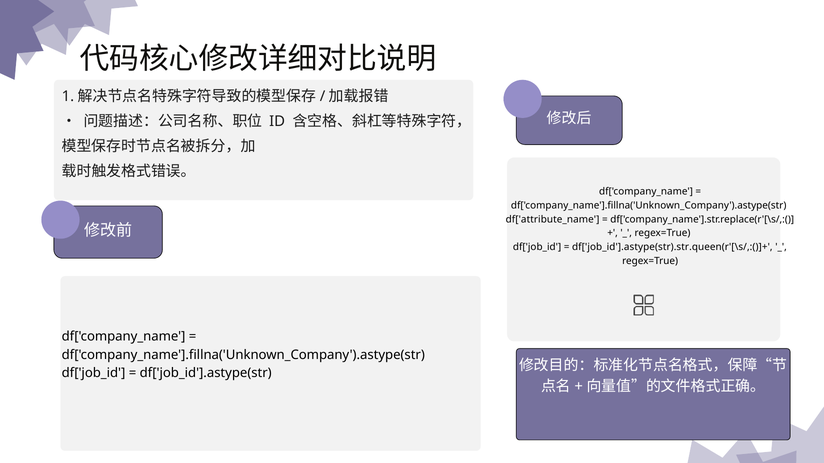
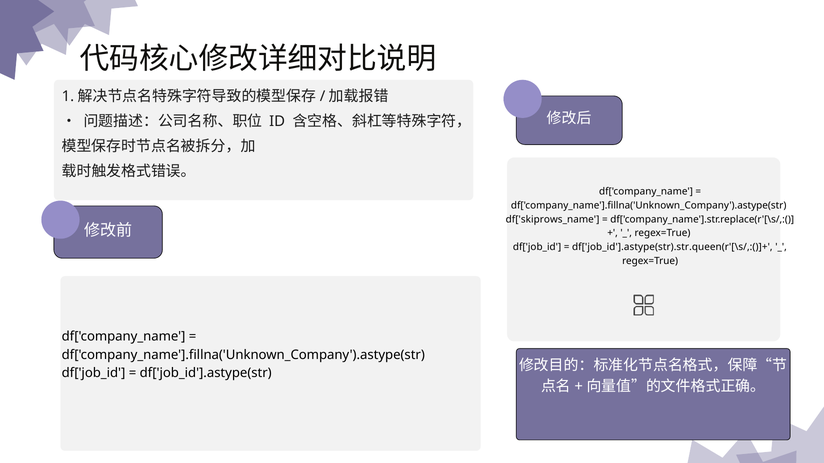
df['attribute_name: df['attribute_name -> df['skiprows_name
